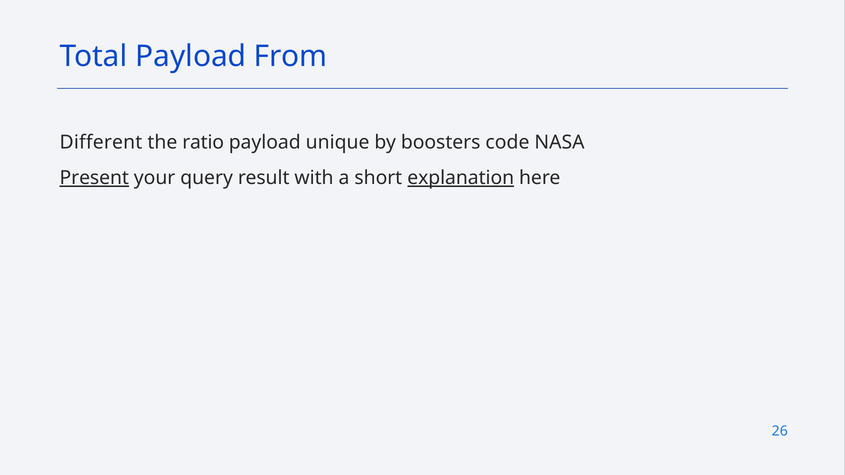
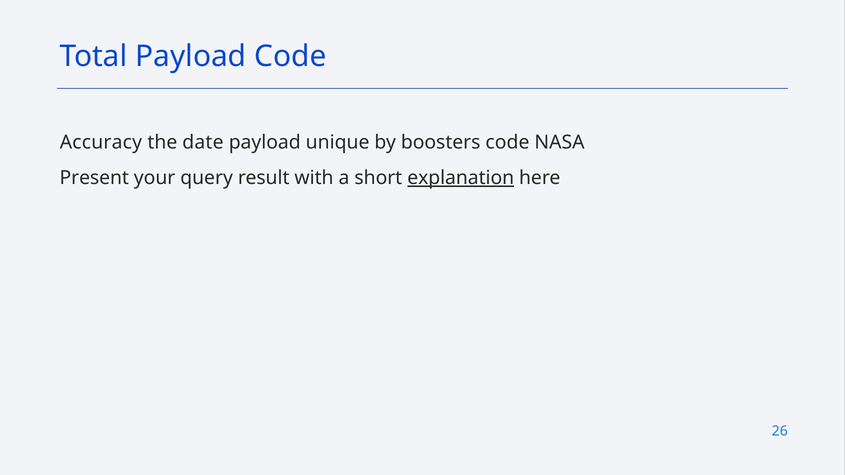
Payload From: From -> Code
Different: Different -> Accuracy
ratio: ratio -> date
Present underline: present -> none
